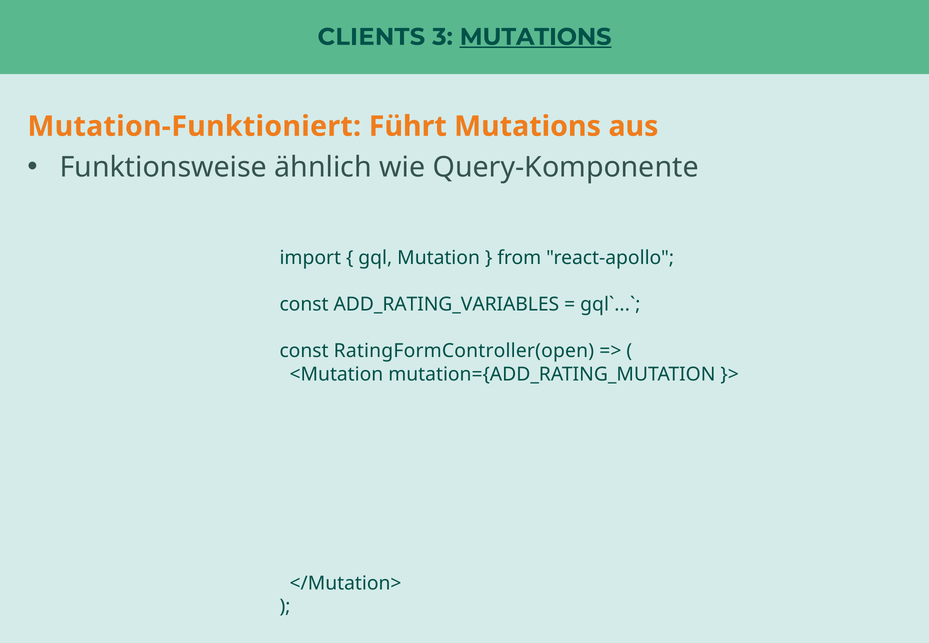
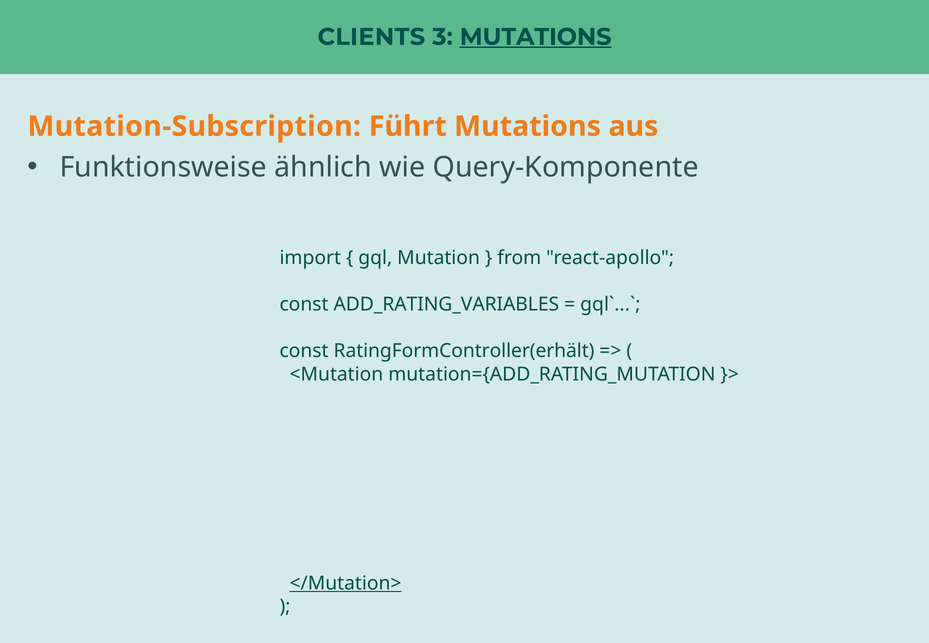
Mutation-Funktioniert: Mutation-Funktioniert -> Mutation-Subscription
RatingFormController(open: RatingFormController(open -> RatingFormController(erhält
</Mutation> underline: none -> present
